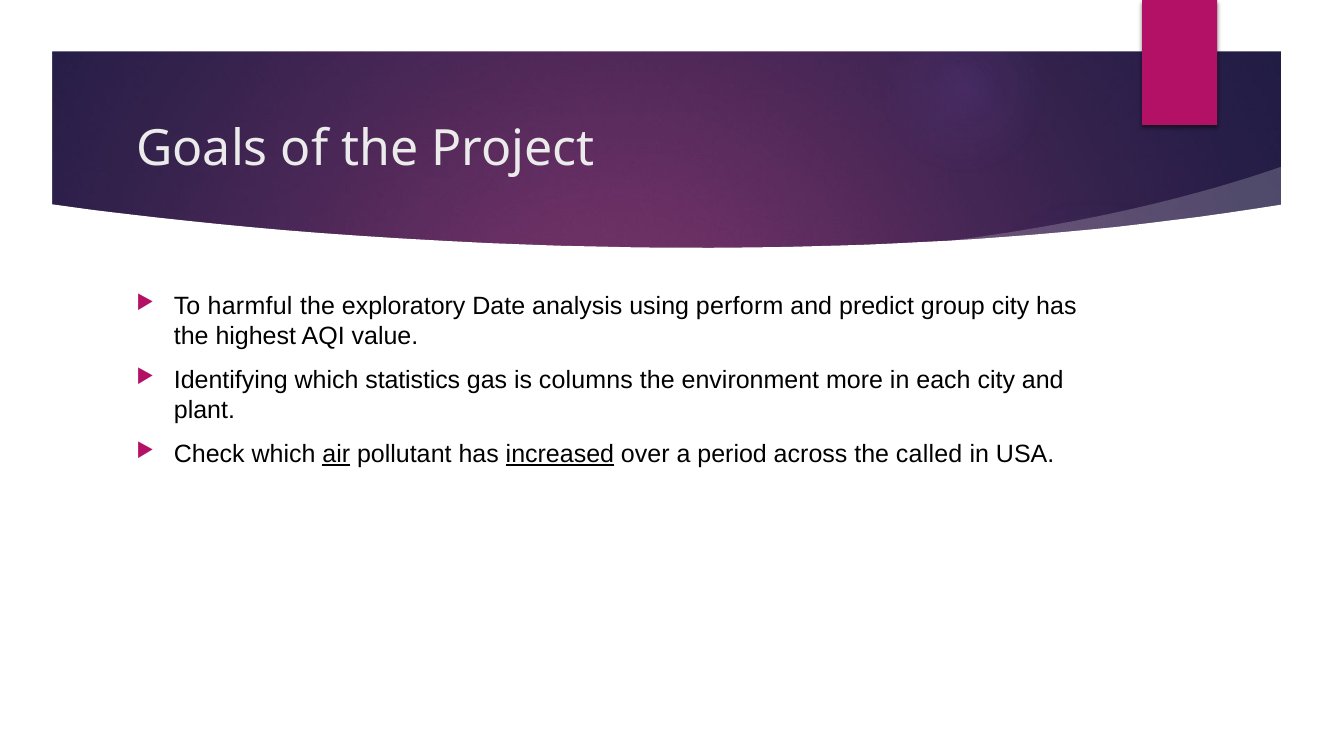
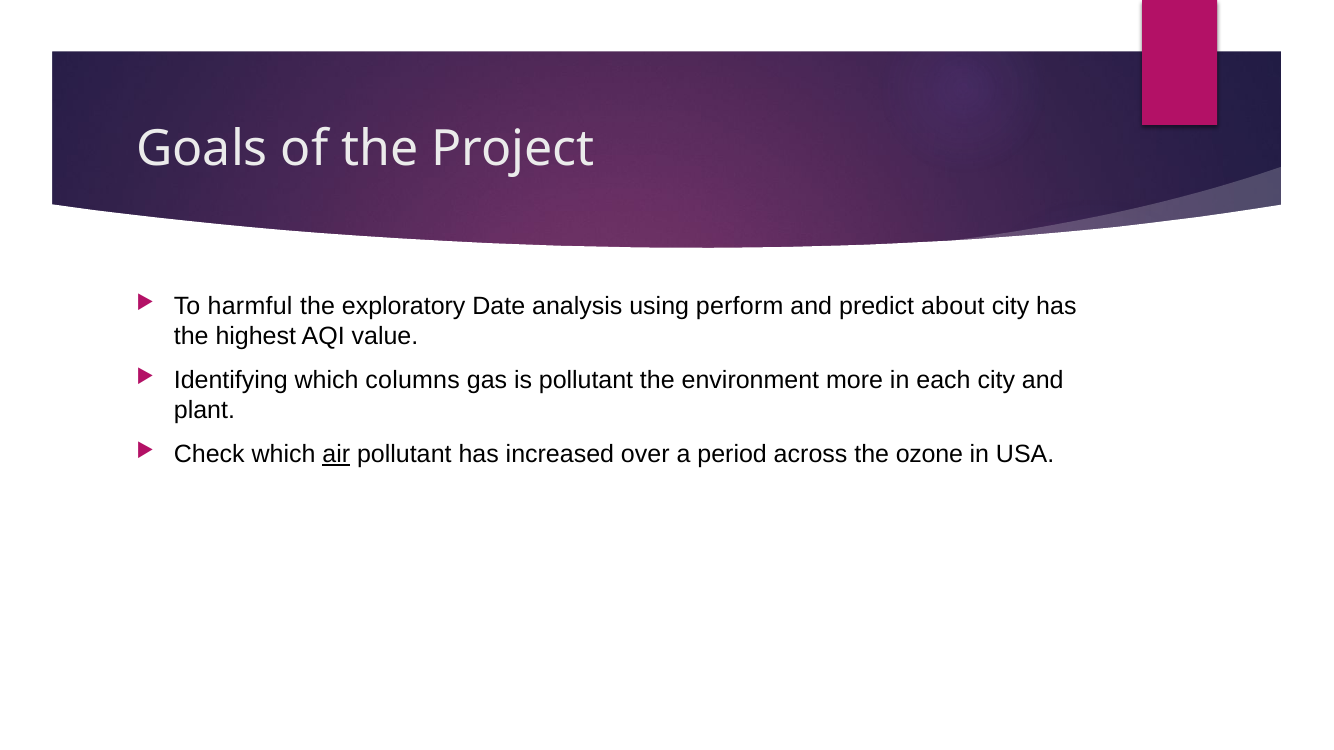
group: group -> about
statistics: statistics -> columns
is columns: columns -> pollutant
increased underline: present -> none
called: called -> ozone
